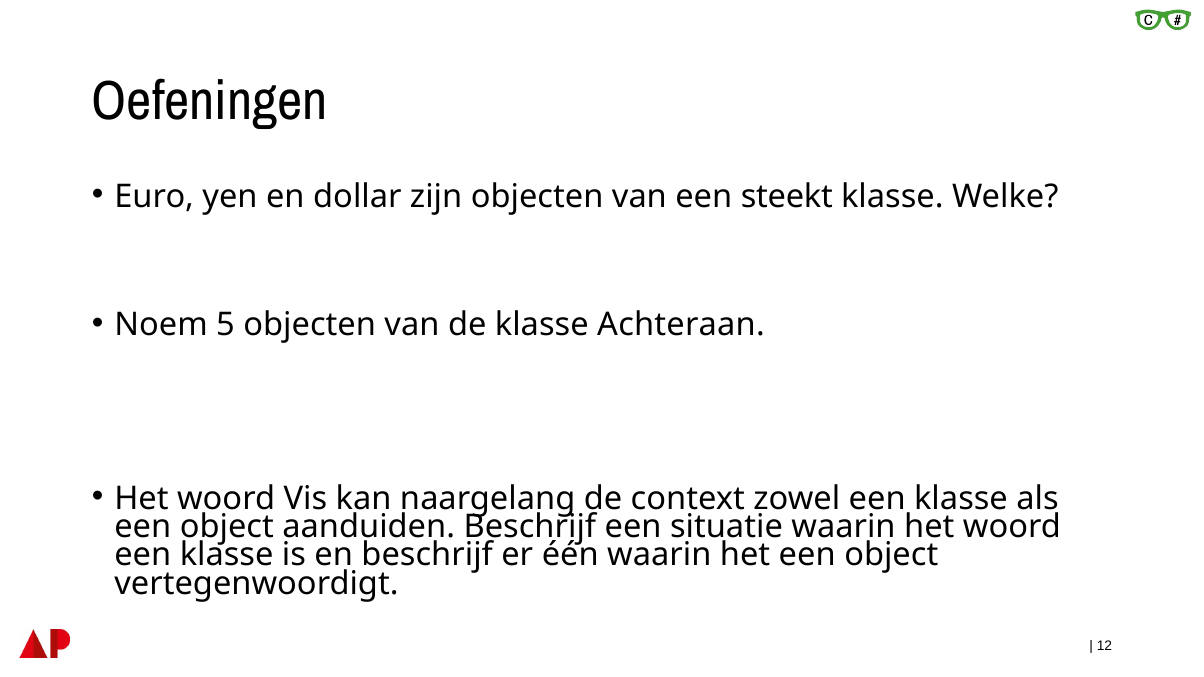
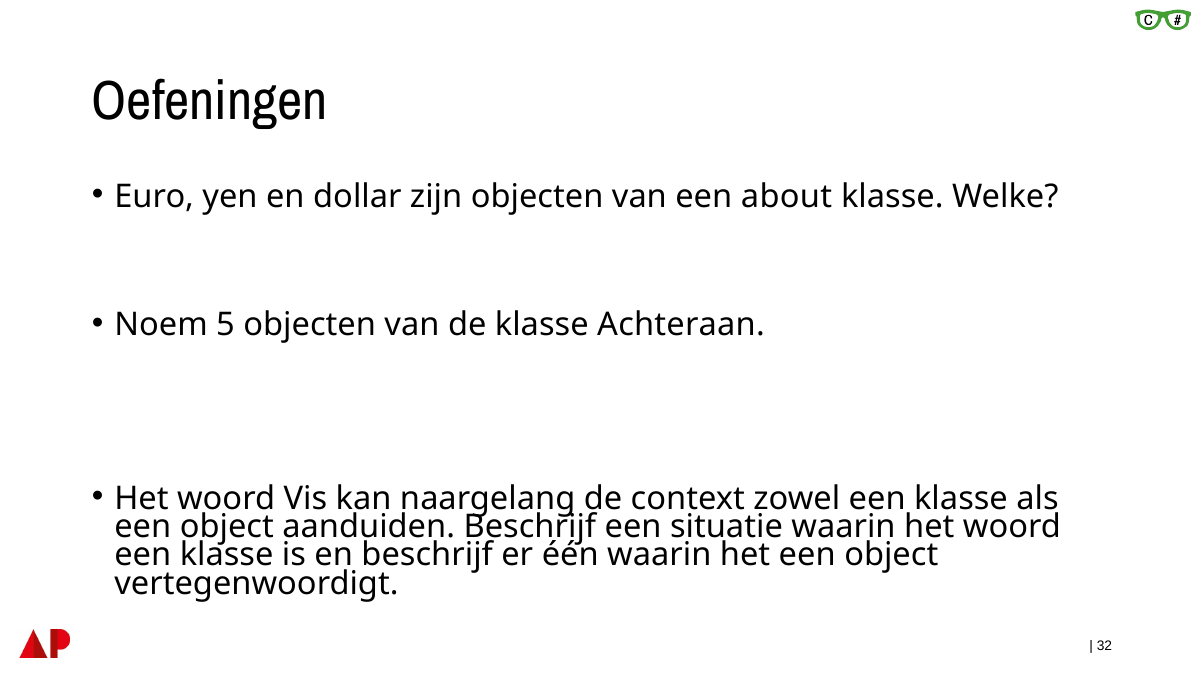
steekt: steekt -> about
12: 12 -> 32
